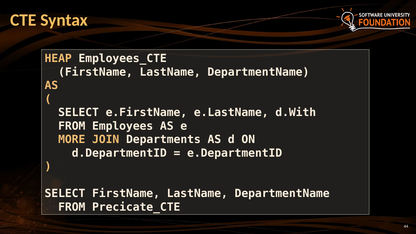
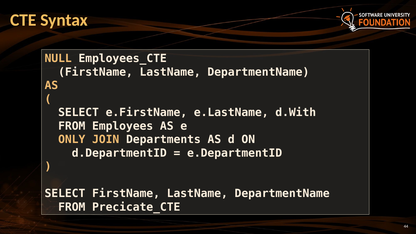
HEAP: HEAP -> NULL
MORE: MORE -> ONLY
